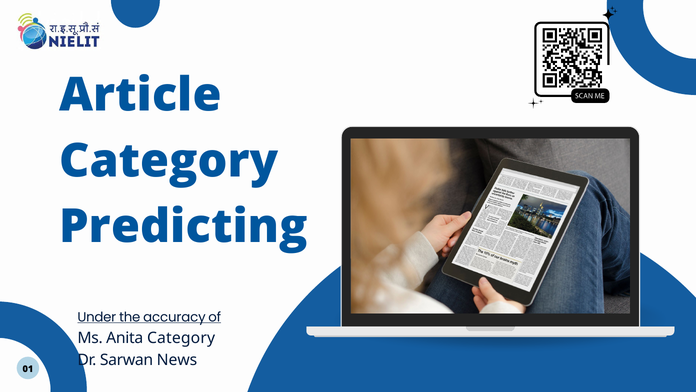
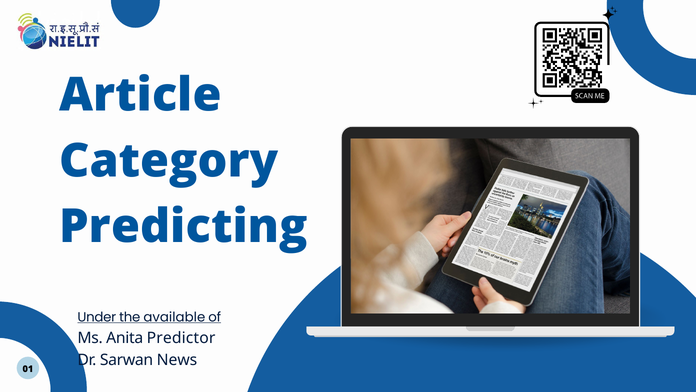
accuracy: accuracy -> available
Anita Category: Category -> Predictor
